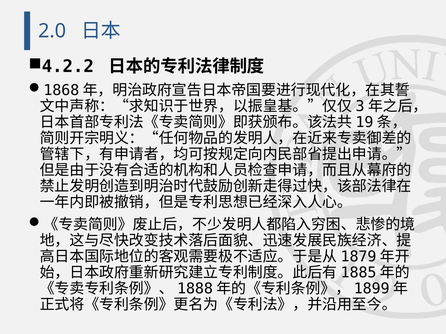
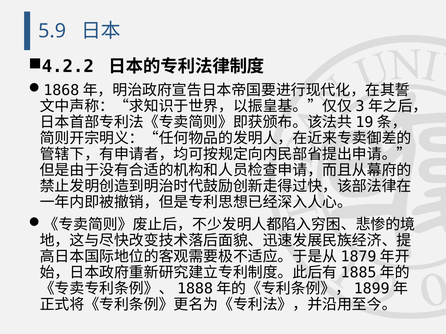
2.0: 2.0 -> 5.9
